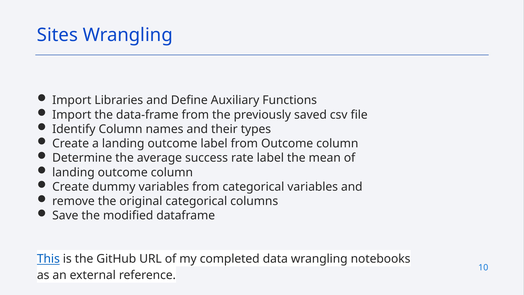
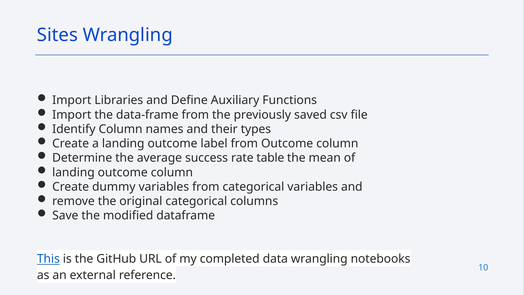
rate label: label -> table
